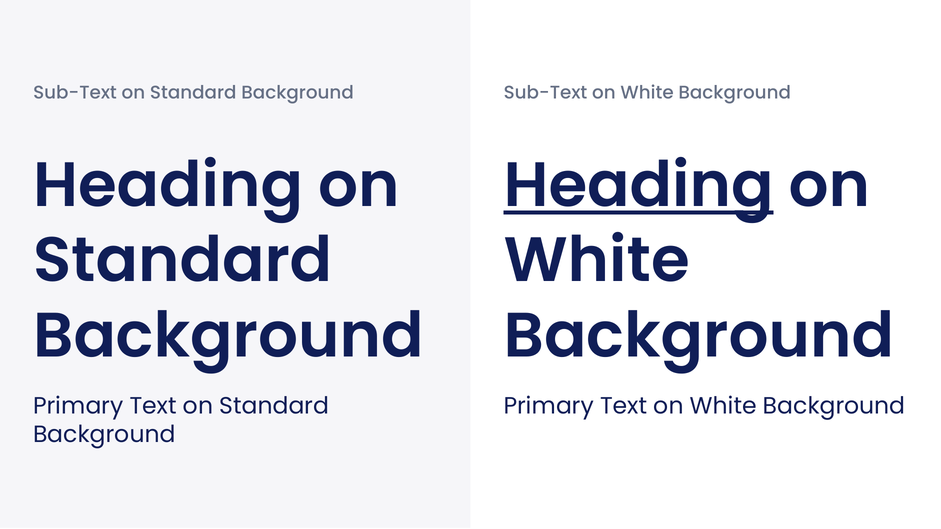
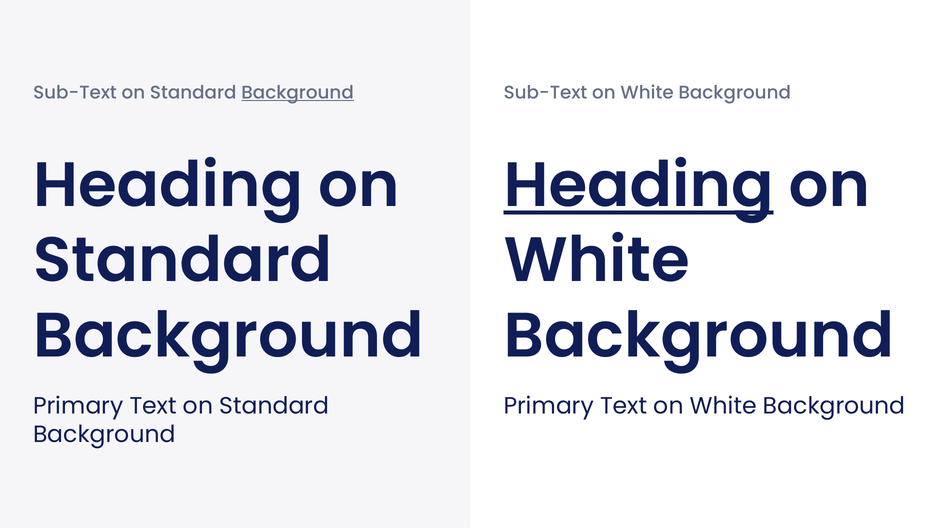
Background at (298, 93) underline: none -> present
